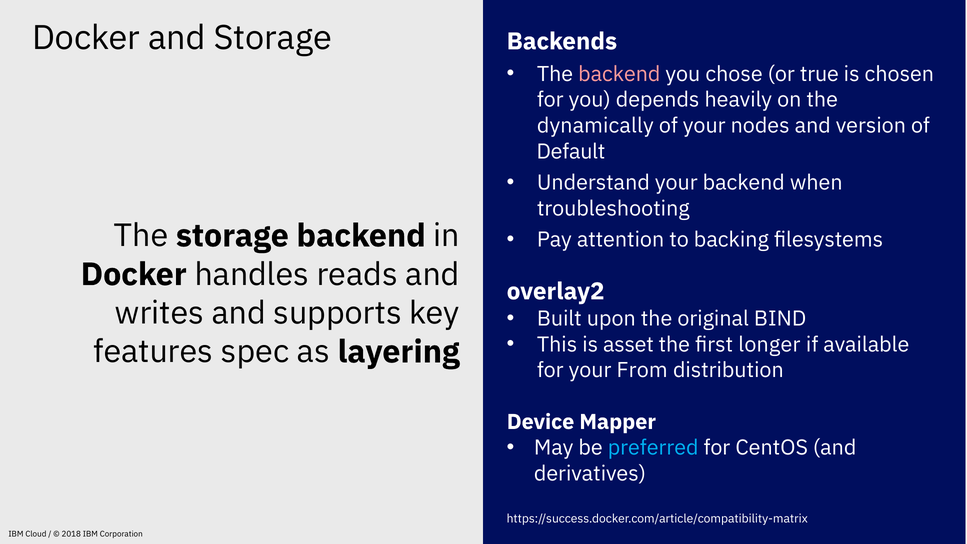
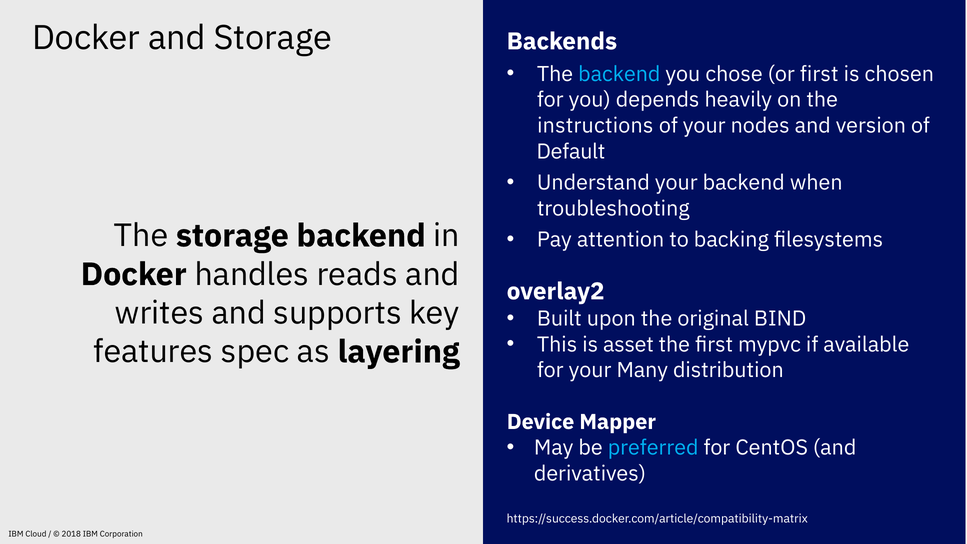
backend at (619, 74) colour: pink -> light blue
or true: true -> first
dynamically: dynamically -> instructions
longer: longer -> mypvc
From: From -> Many
